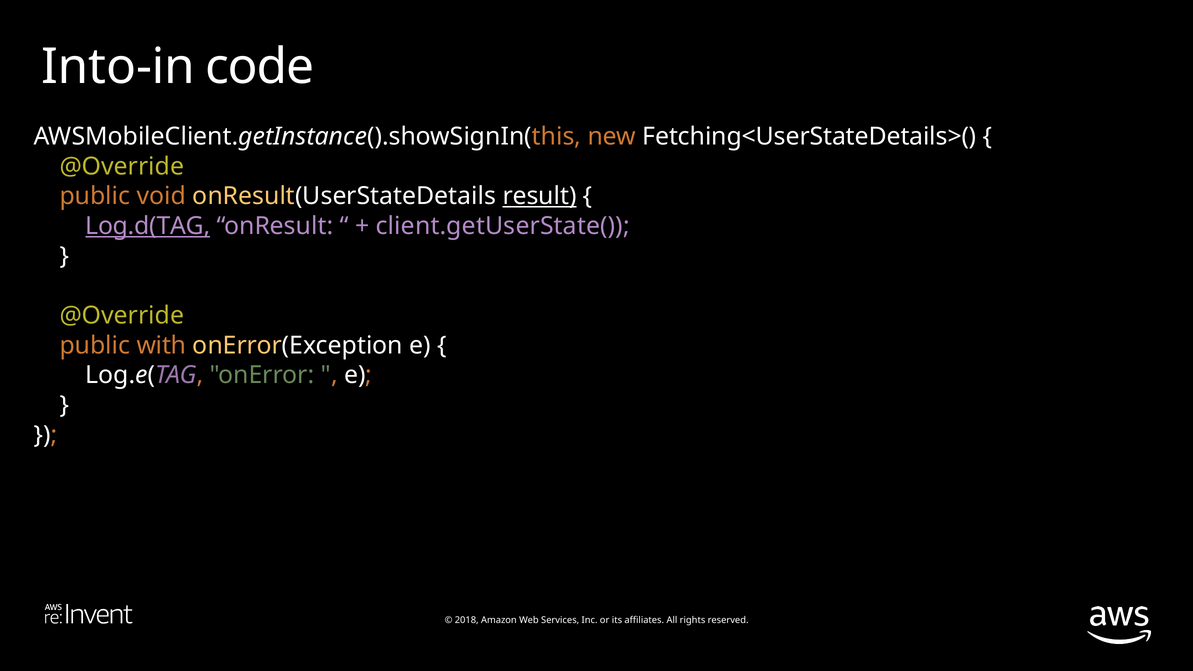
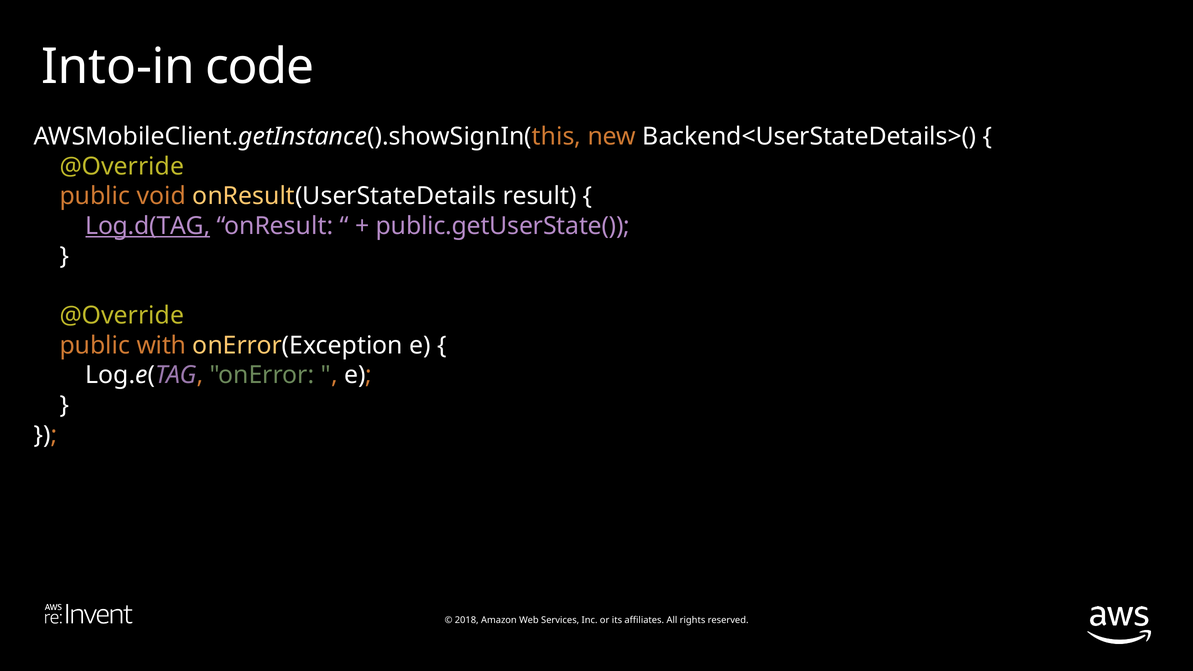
Fetching<UserStateDetails>(: Fetching<UserStateDetails>( -> Backend<UserStateDetails>(
result underline: present -> none
client.getUserState(: client.getUserState( -> public.getUserState(
